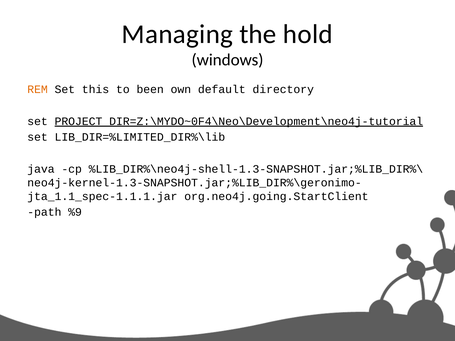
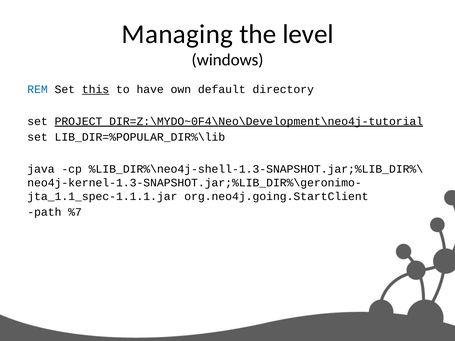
hold: hold -> level
REM colour: orange -> blue
this underline: none -> present
been: been -> have
LIB_DIR=%LIMITED_DIR%\lib: LIB_DIR=%LIMITED_DIR%\lib -> LIB_DIR=%POPULAR_DIR%\lib
%9: %9 -> %7
